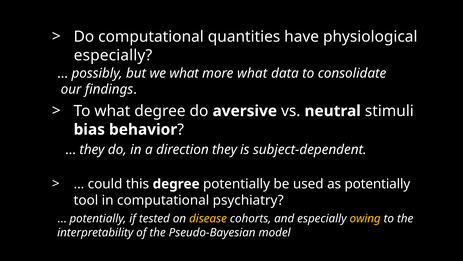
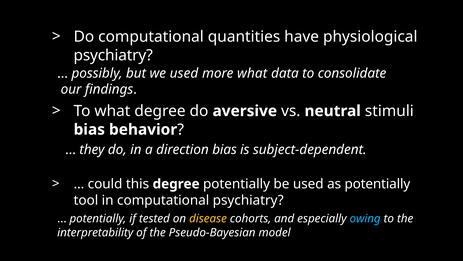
especially at (113, 55): especially -> psychiatry
we what: what -> used
direction they: they -> bias
owing colour: yellow -> light blue
